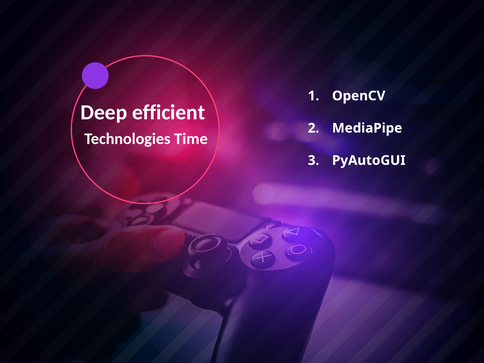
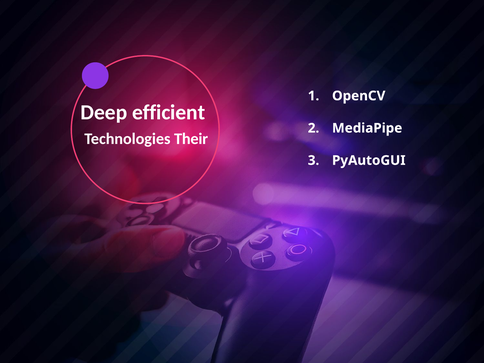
Time: Time -> Their
